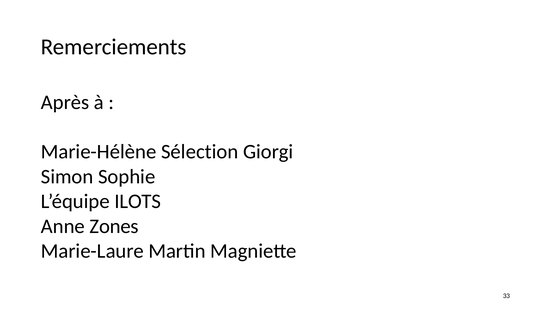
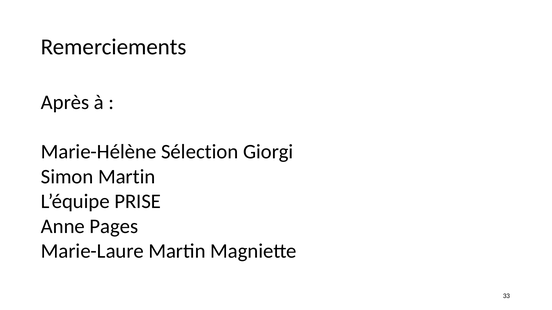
Simon Sophie: Sophie -> Martin
ILOTS: ILOTS -> PRISE
Zones: Zones -> Pages
